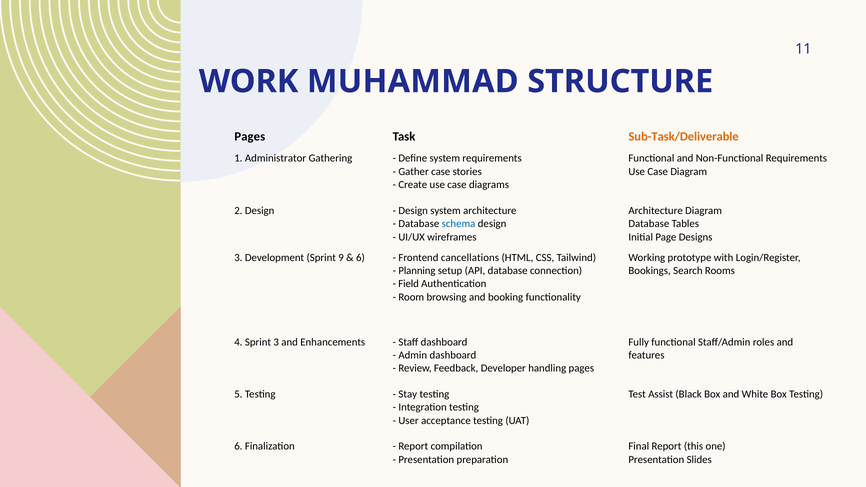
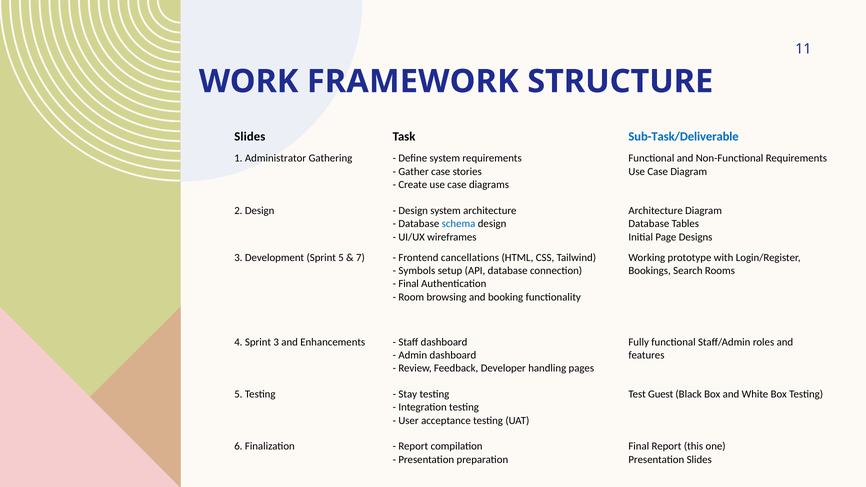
MUHAMMAD: MUHAMMAD -> FRAMEWORK
Pages at (250, 137): Pages -> Slides
Sub-Task/Deliverable colour: orange -> blue
Sprint 9: 9 -> 5
6 at (360, 258): 6 -> 7
Planning: Planning -> Symbols
Field at (409, 284): Field -> Final
Assist: Assist -> Guest
